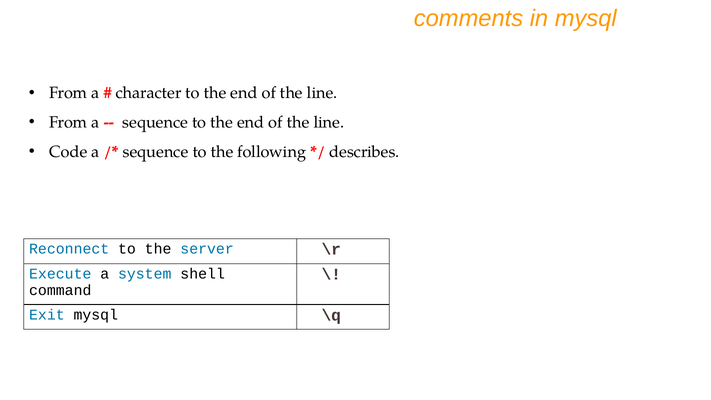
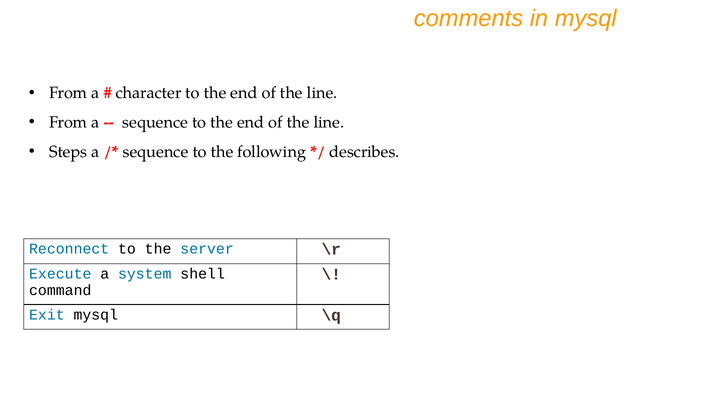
Code: Code -> Steps
